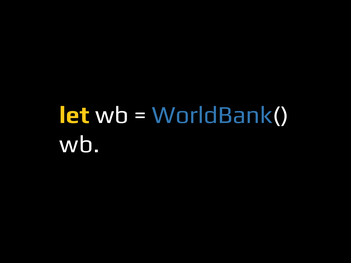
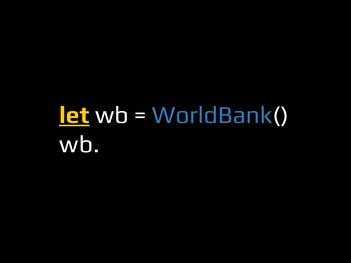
let underline: none -> present
